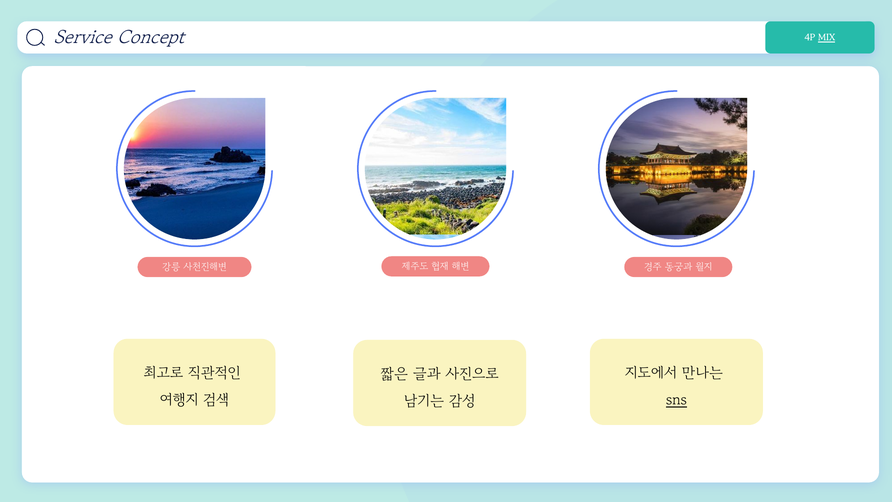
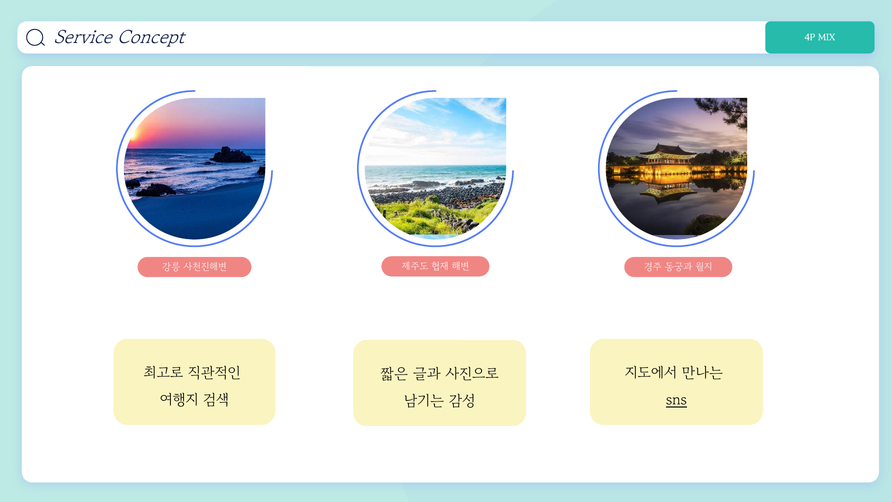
MIX underline: present -> none
